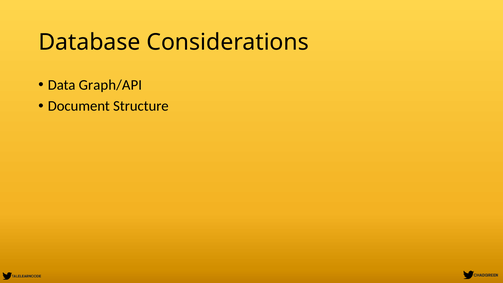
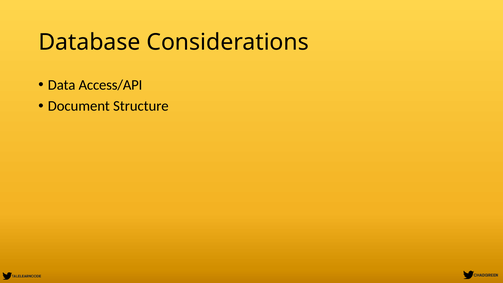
Graph/API: Graph/API -> Access/API
